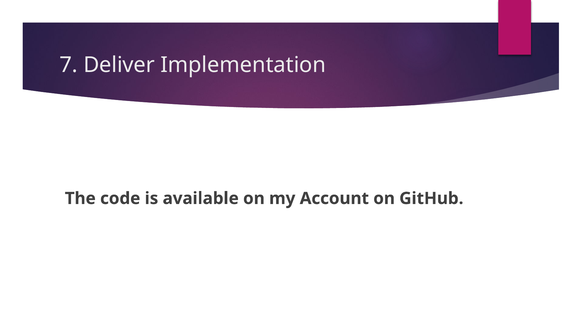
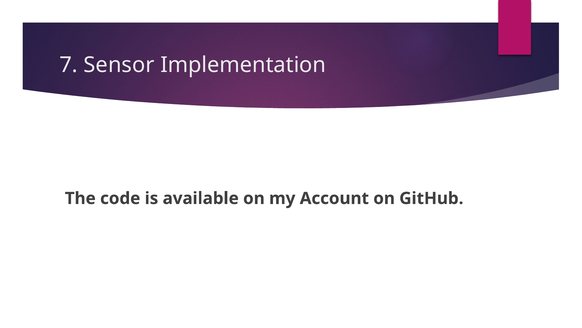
Deliver: Deliver -> Sensor
